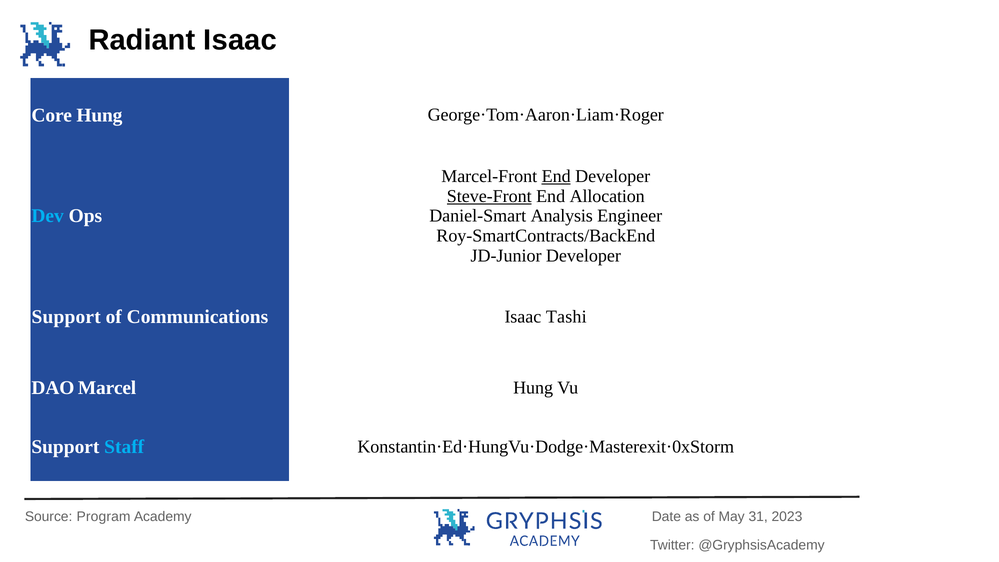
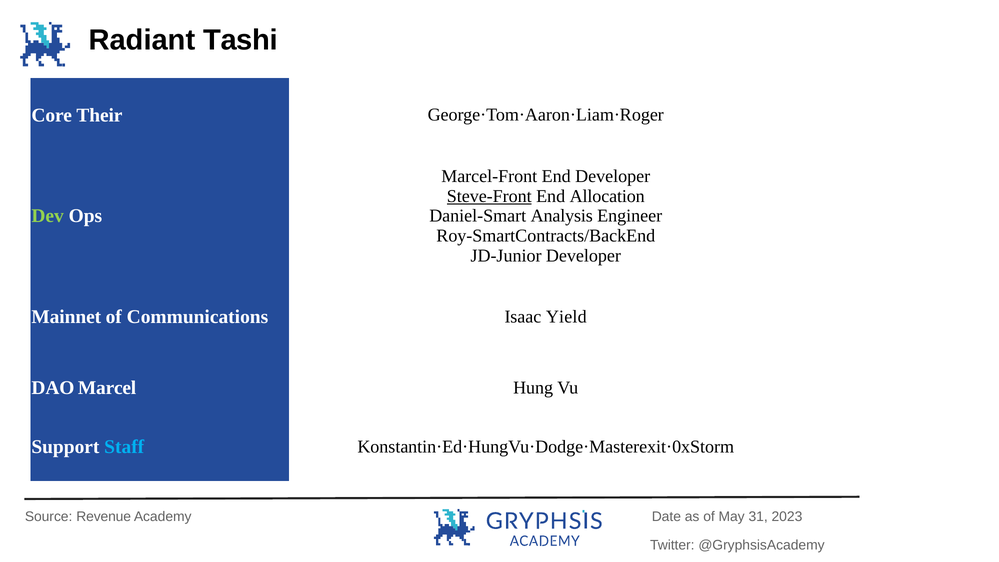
Radiant Isaac: Isaac -> Tashi
Core Hung: Hung -> Their
End at (556, 176) underline: present -> none
Dev colour: light blue -> light green
Support at (66, 317): Support -> Mainnet
Tashi: Tashi -> Yield
Program: Program -> Revenue
